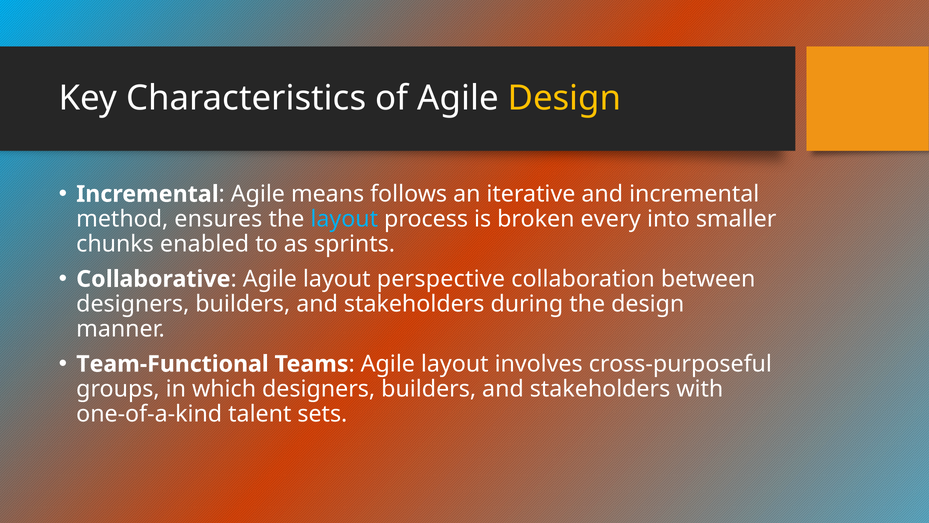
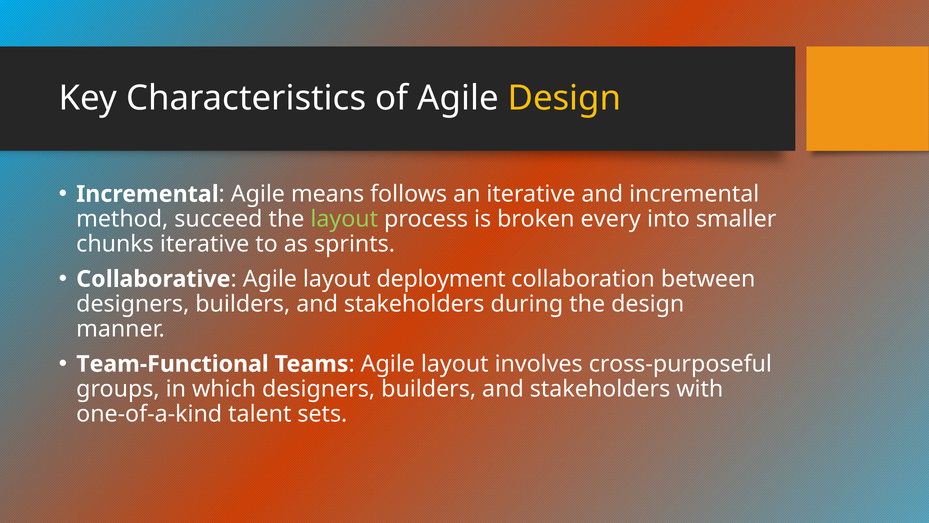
ensures: ensures -> succeed
layout at (344, 219) colour: light blue -> light green
chunks enabled: enabled -> iterative
perspective: perspective -> deployment
